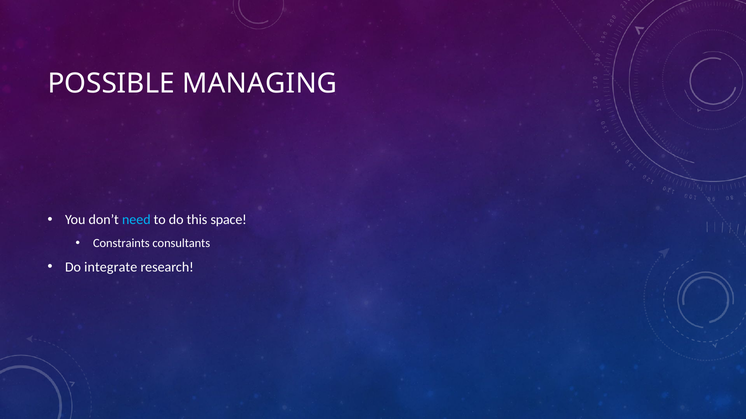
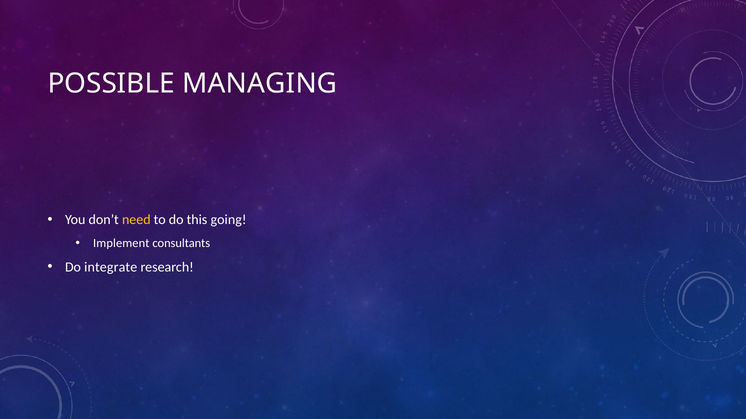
need colour: light blue -> yellow
space: space -> going
Constraints: Constraints -> Implement
